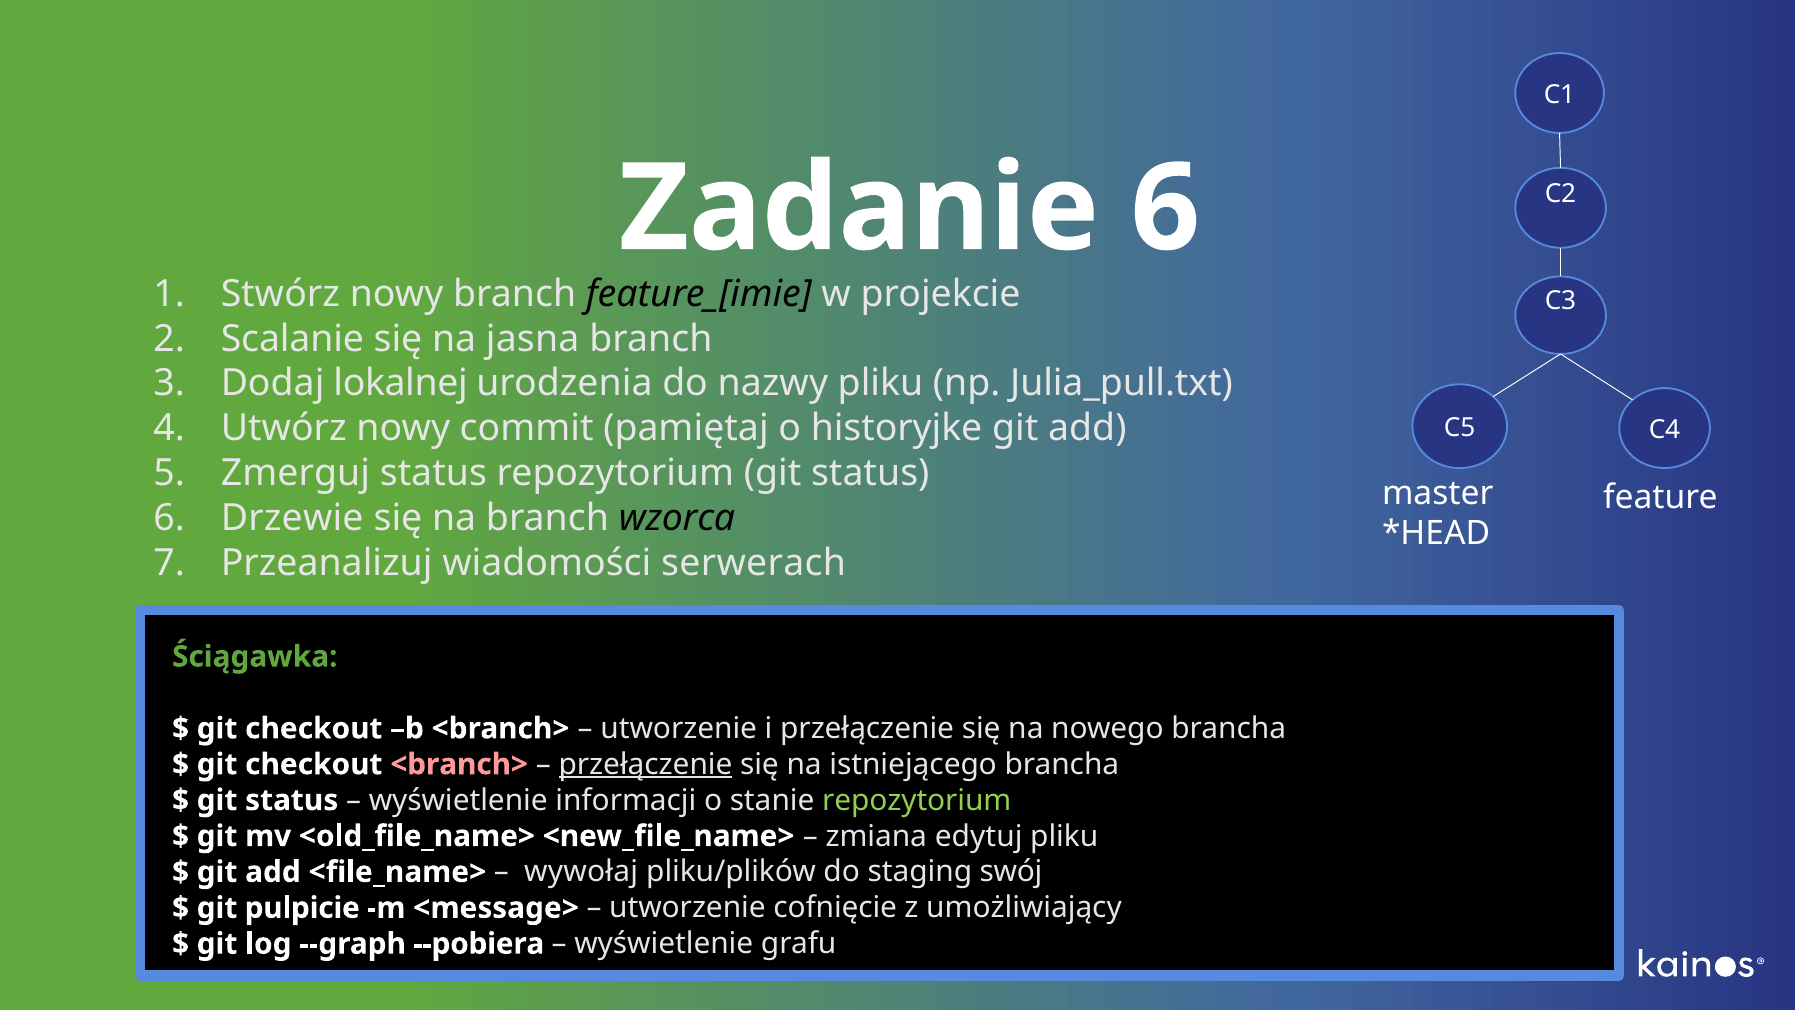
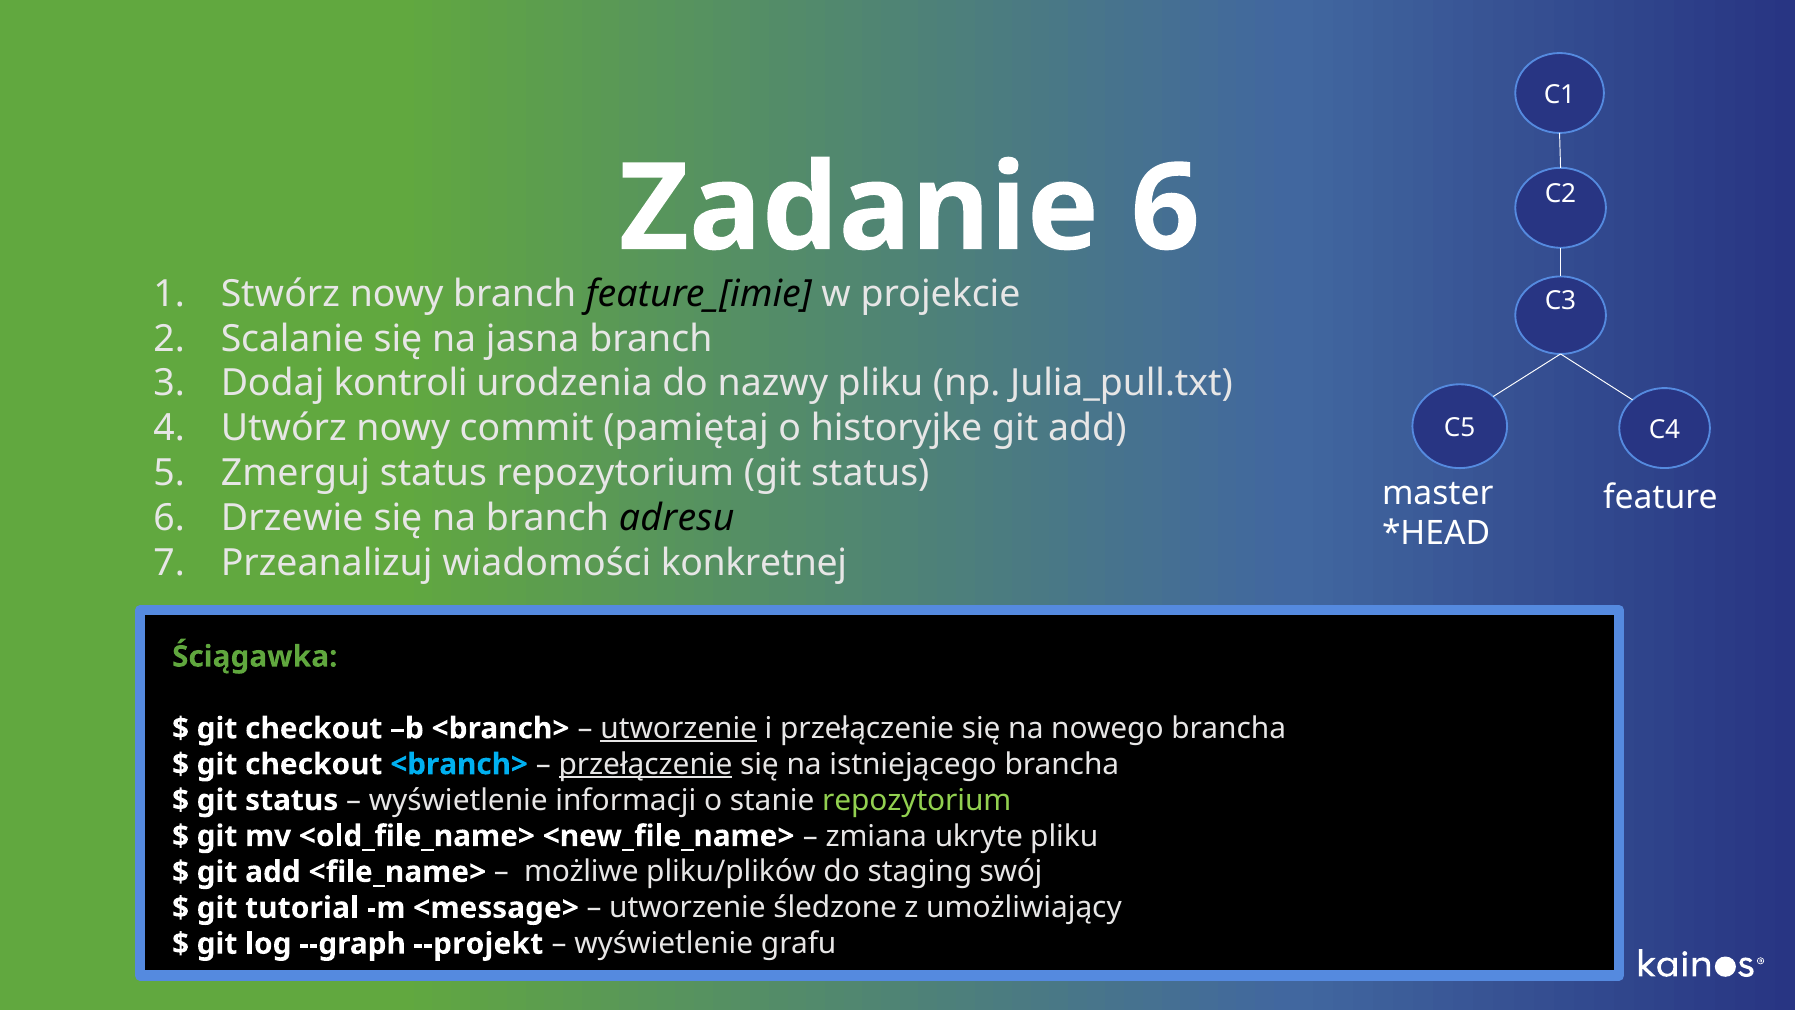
lokalnej: lokalnej -> kontroli
wzorca: wzorca -> adresu
serwerach: serwerach -> konkretnej
utworzenie at (679, 728) underline: none -> present
<branch> at (459, 764) colour: pink -> light blue
edytuj: edytuj -> ukryte
wywołaj: wywołaj -> możliwe
pulpicie: pulpicie -> tutorial
cofnięcie: cofnięcie -> śledzone
--pobiera: --pobiera -> --projekt
